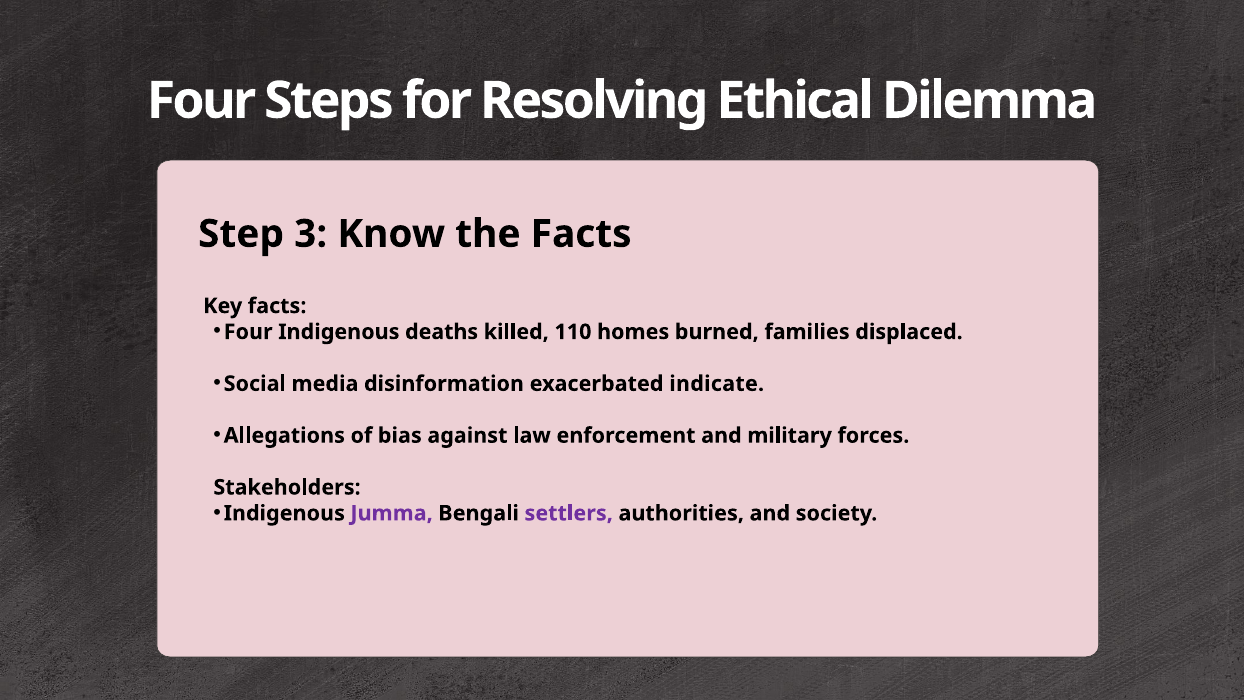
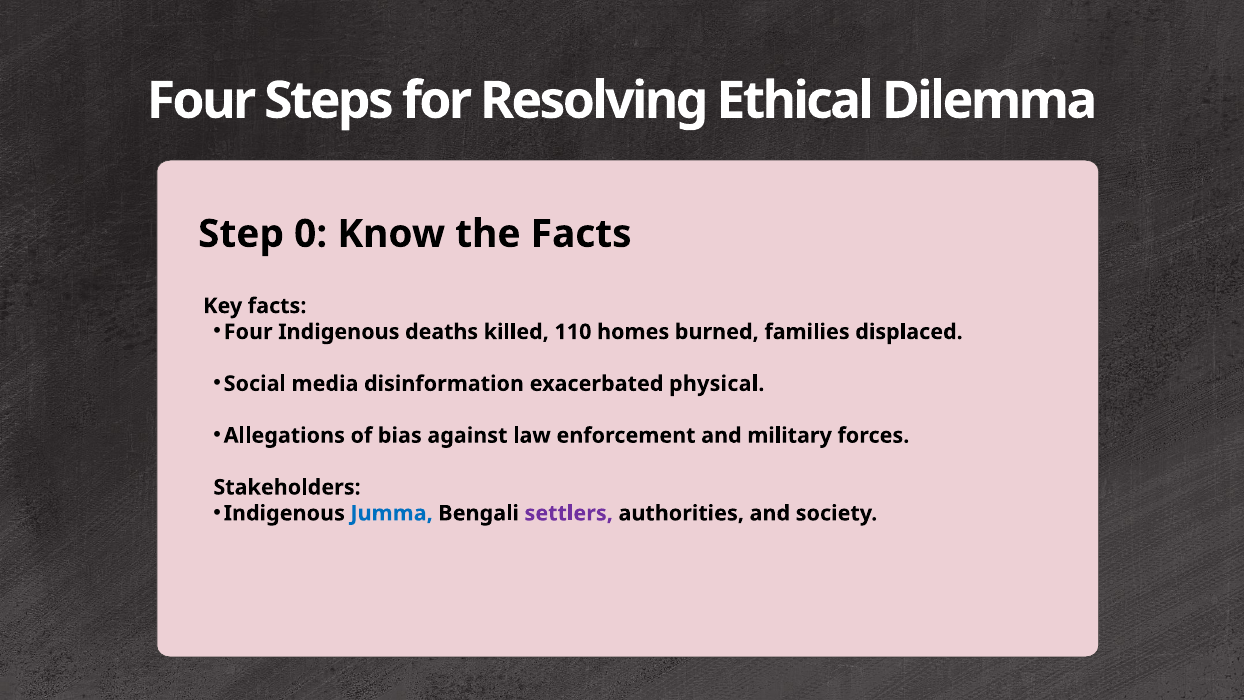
3: 3 -> 0
indicate: indicate -> physical
Jumma colour: purple -> blue
